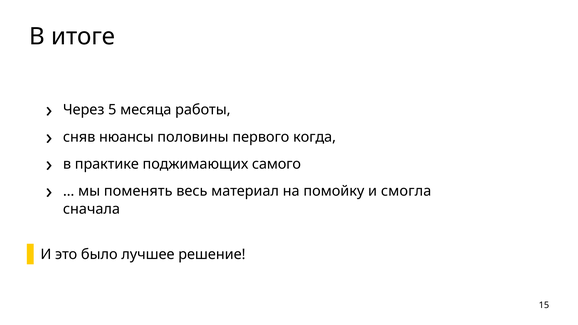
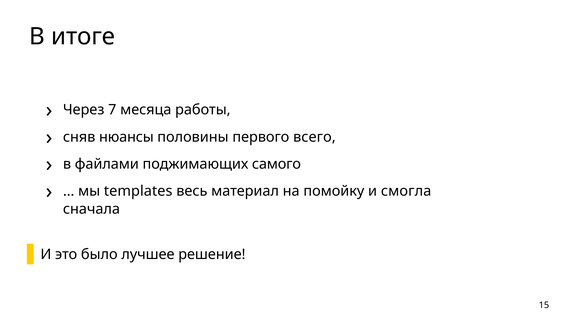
5: 5 -> 7
когда: когда -> всего
практике: практике -> файлами
поменять: поменять -> templates
